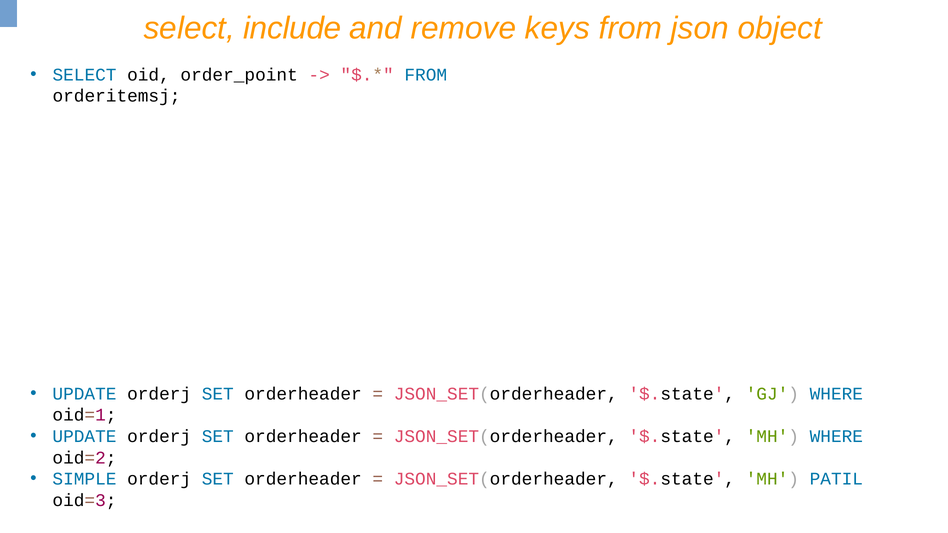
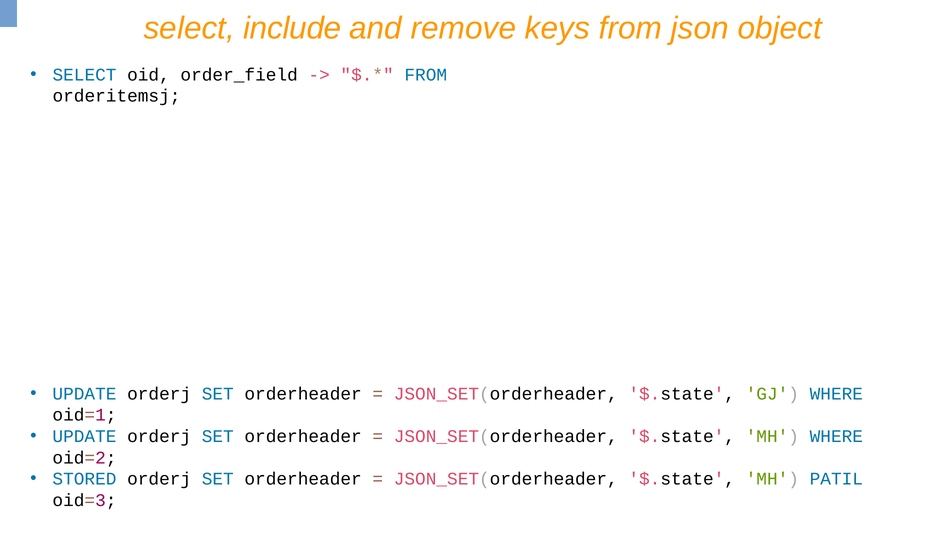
order_point: order_point -> order_field
SIMPLE: SIMPLE -> STORED
